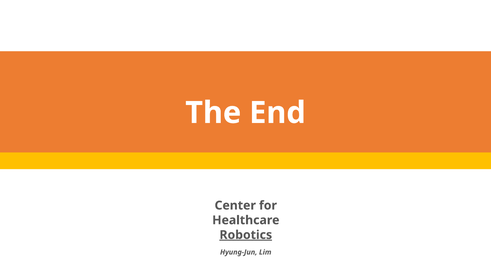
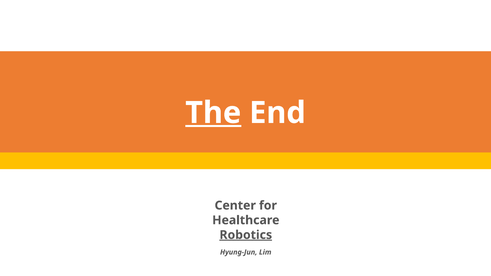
The underline: none -> present
